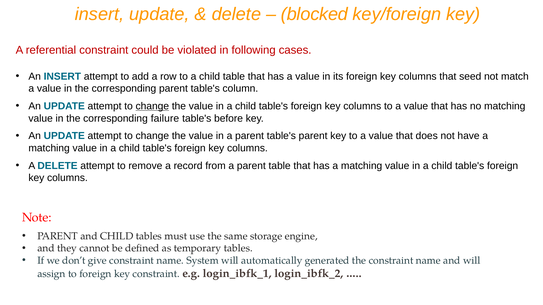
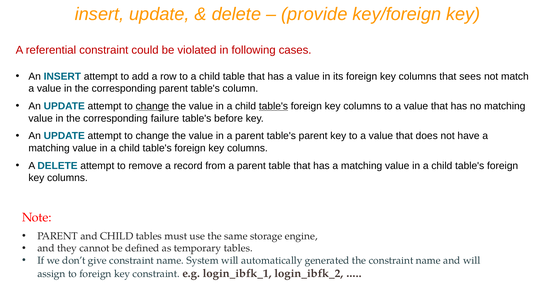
blocked: blocked -> provide
seed: seed -> sees
table's at (273, 106) underline: none -> present
